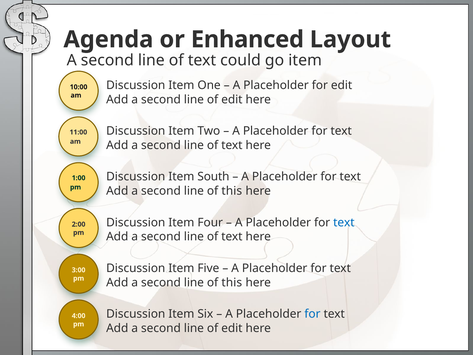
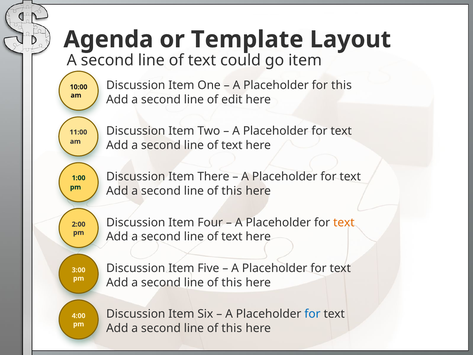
Enhanced: Enhanced -> Template
for edit: edit -> this
South: South -> There
text at (344, 222) colour: blue -> orange
edit at (232, 328): edit -> this
